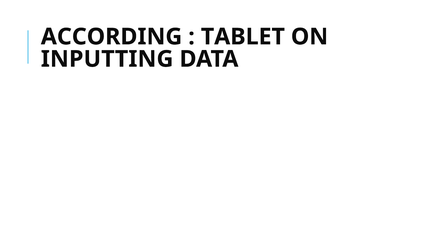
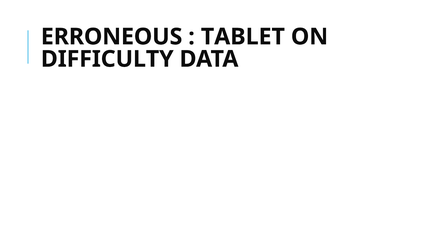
ACCORDING: ACCORDING -> ERRONEOUS
INPUTTING: INPUTTING -> DIFFICULTY
